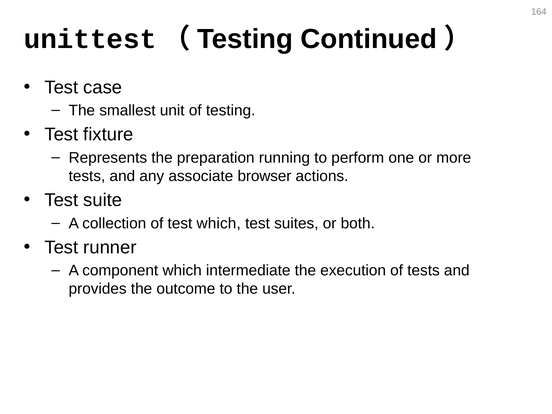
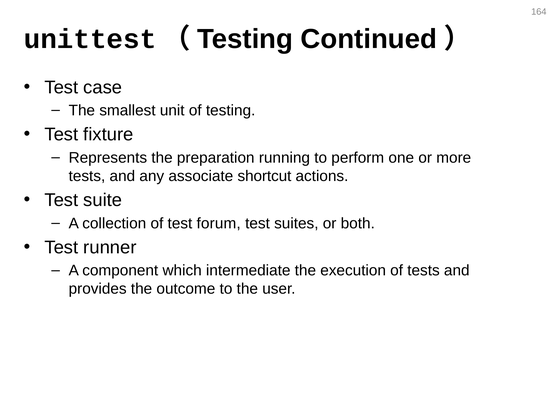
browser: browser -> shortcut
test which: which -> forum
